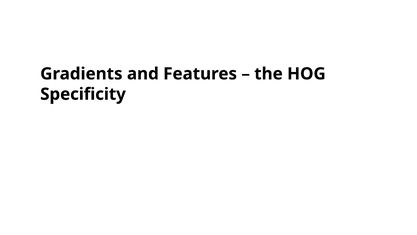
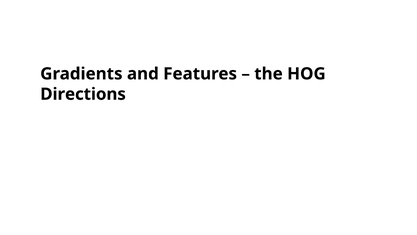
Specificity: Specificity -> Directions
